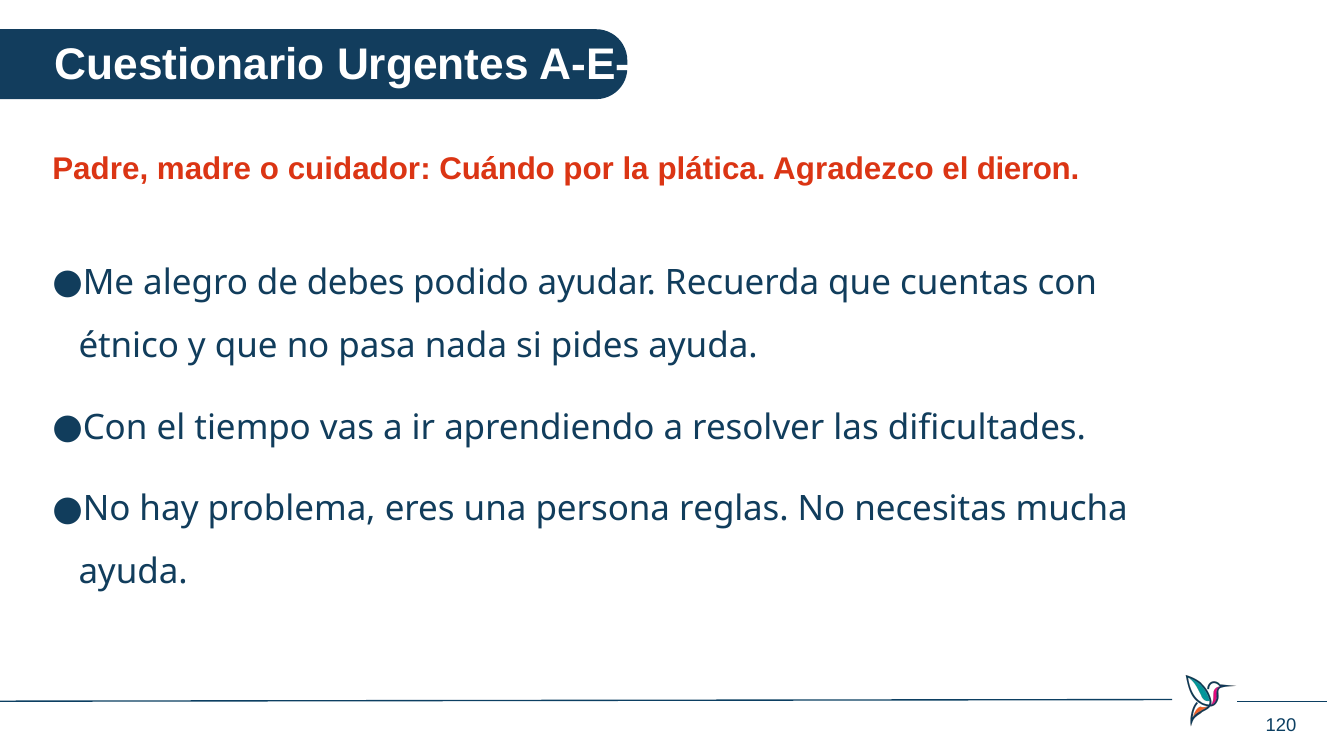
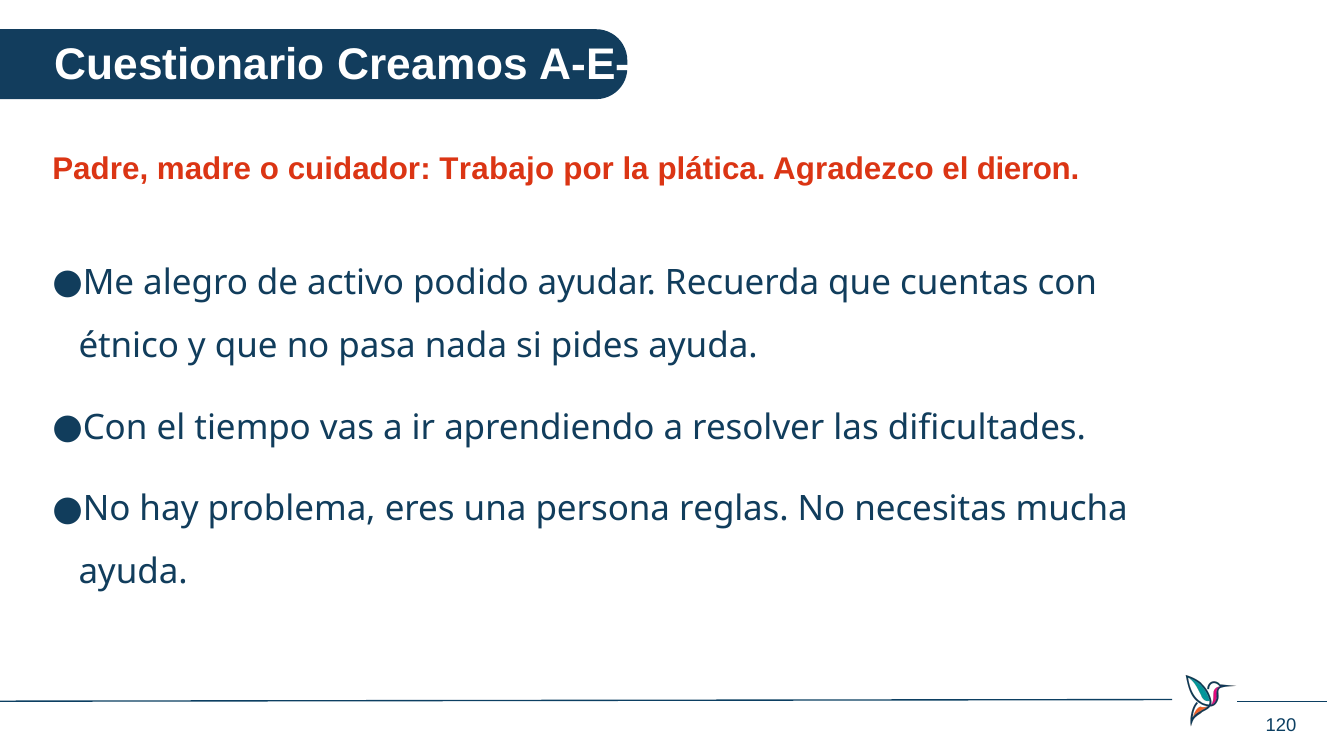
Urgentes: Urgentes -> Creamos
Cuándo: Cuándo -> Trabajo
debes: debes -> activo
